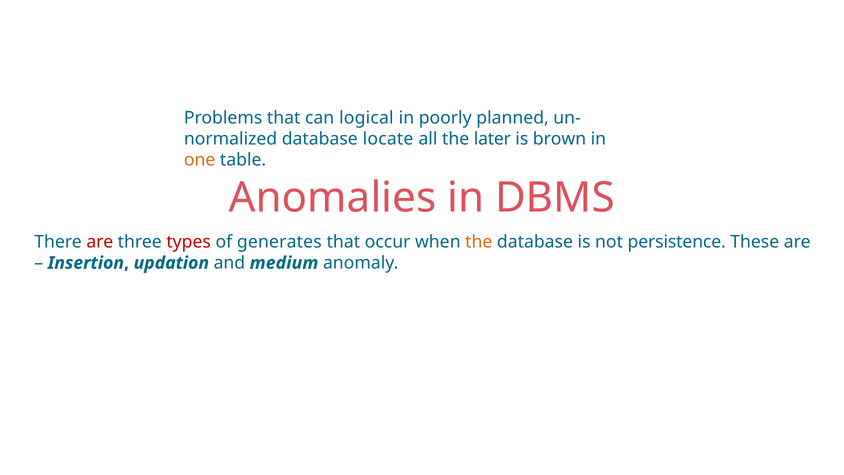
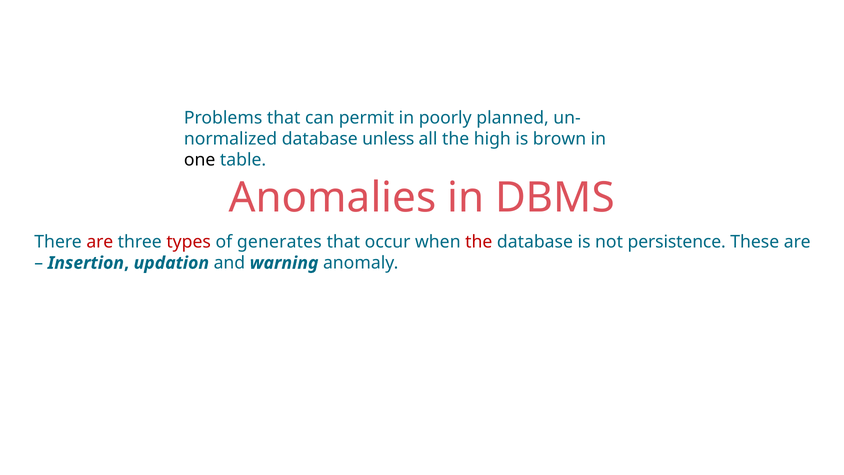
logical: logical -> permit
locate: locate -> unless
later: later -> high
one colour: orange -> black
the at (479, 242) colour: orange -> red
medium: medium -> warning
